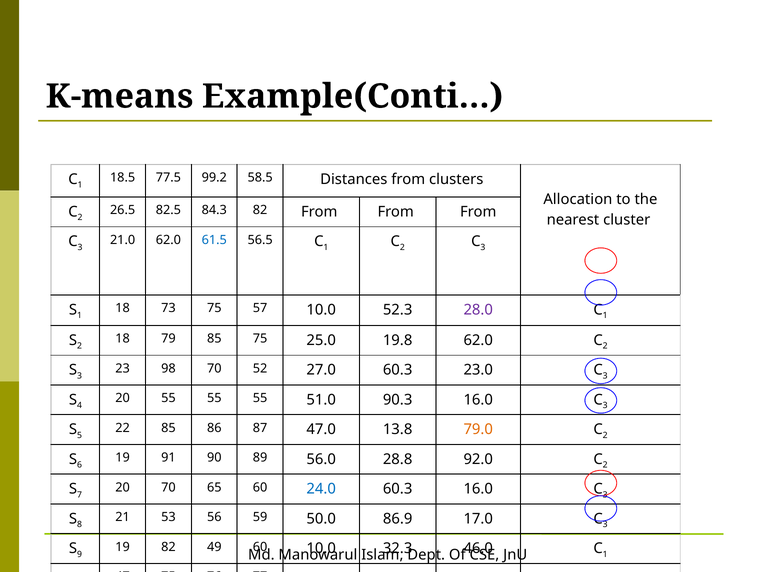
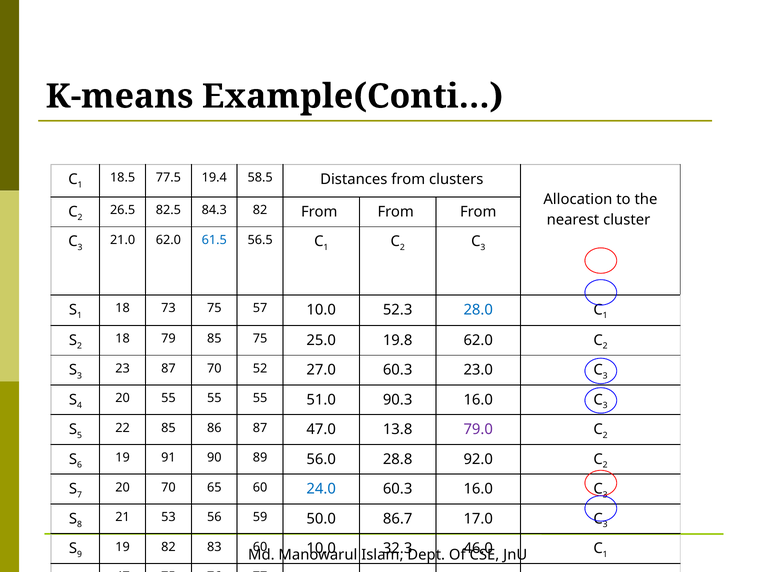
99.2: 99.2 -> 19.4
28.0 colour: purple -> blue
23 98: 98 -> 87
79.0 colour: orange -> purple
86.9: 86.9 -> 86.7
49: 49 -> 83
